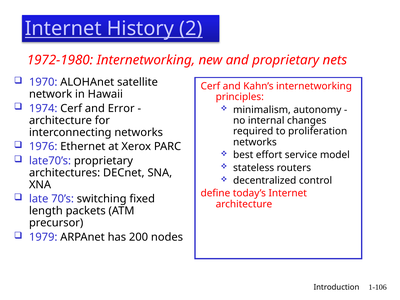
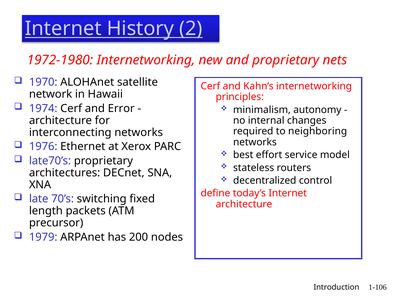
proliferation: proliferation -> neighboring
